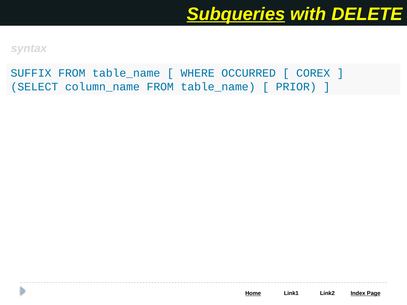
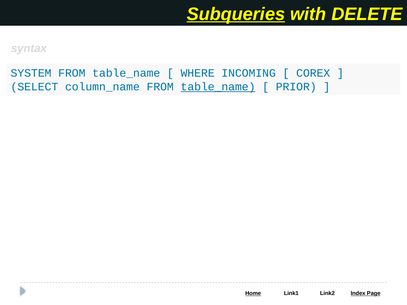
SUFFIX: SUFFIX -> SYSTEM
OCCURRED: OCCURRED -> INCOMING
table_name at (218, 87) underline: none -> present
